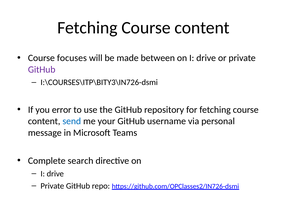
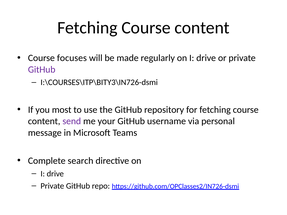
between: between -> regularly
error: error -> most
send colour: blue -> purple
